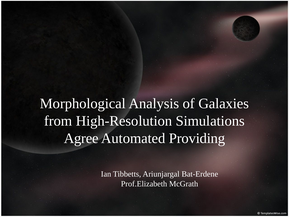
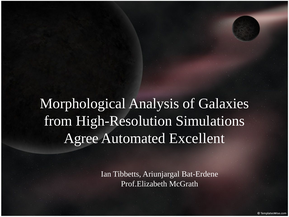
Providing: Providing -> Excellent
